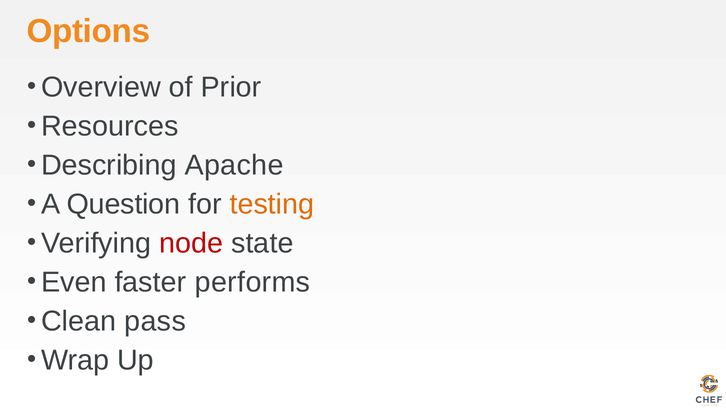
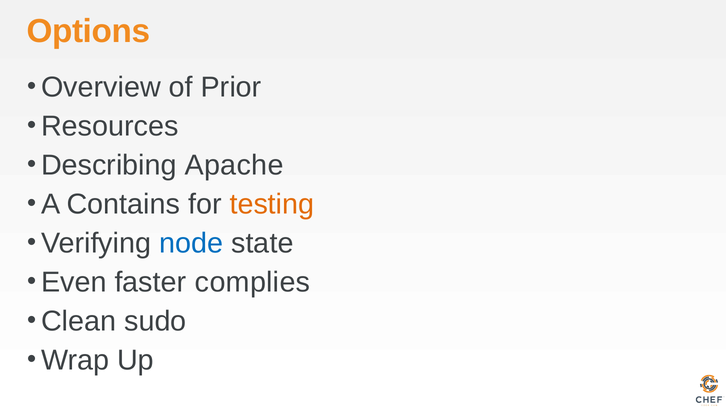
Question: Question -> Contains
node colour: red -> blue
performs: performs -> complies
pass: pass -> sudo
